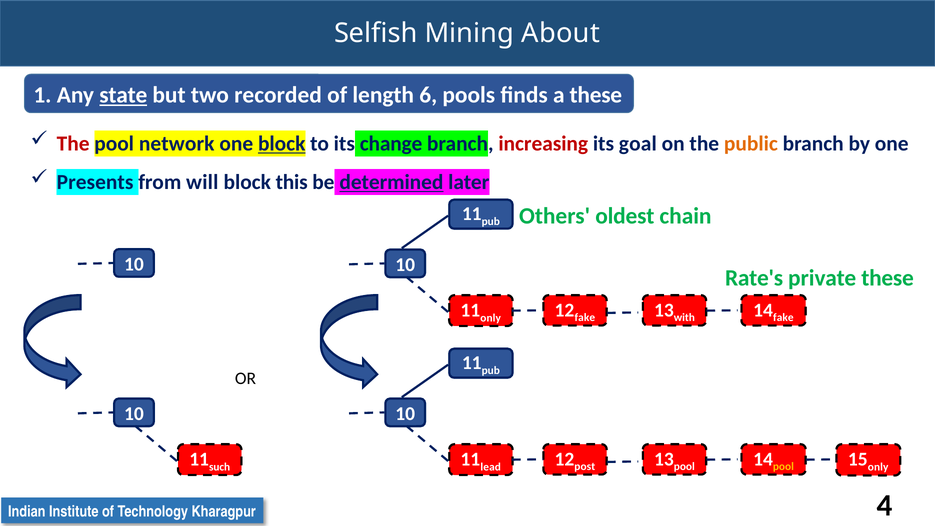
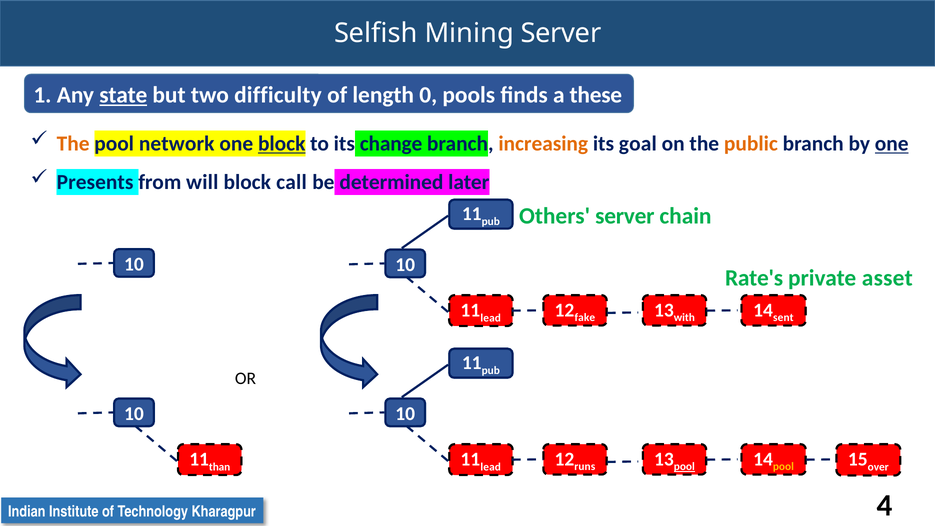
Mining About: About -> Server
recorded: recorded -> difficulty
6: 6 -> 0
The at (73, 144) colour: red -> orange
increasing colour: red -> orange
one at (892, 144) underline: none -> present
this: this -> call
determined underline: present -> none
Others oldest: oldest -> server
private these: these -> asset
only at (491, 318): only -> lead
fake at (783, 318): fake -> sent
such: such -> than
post: post -> runs
pool at (684, 467) underline: none -> present
only at (878, 467): only -> over
